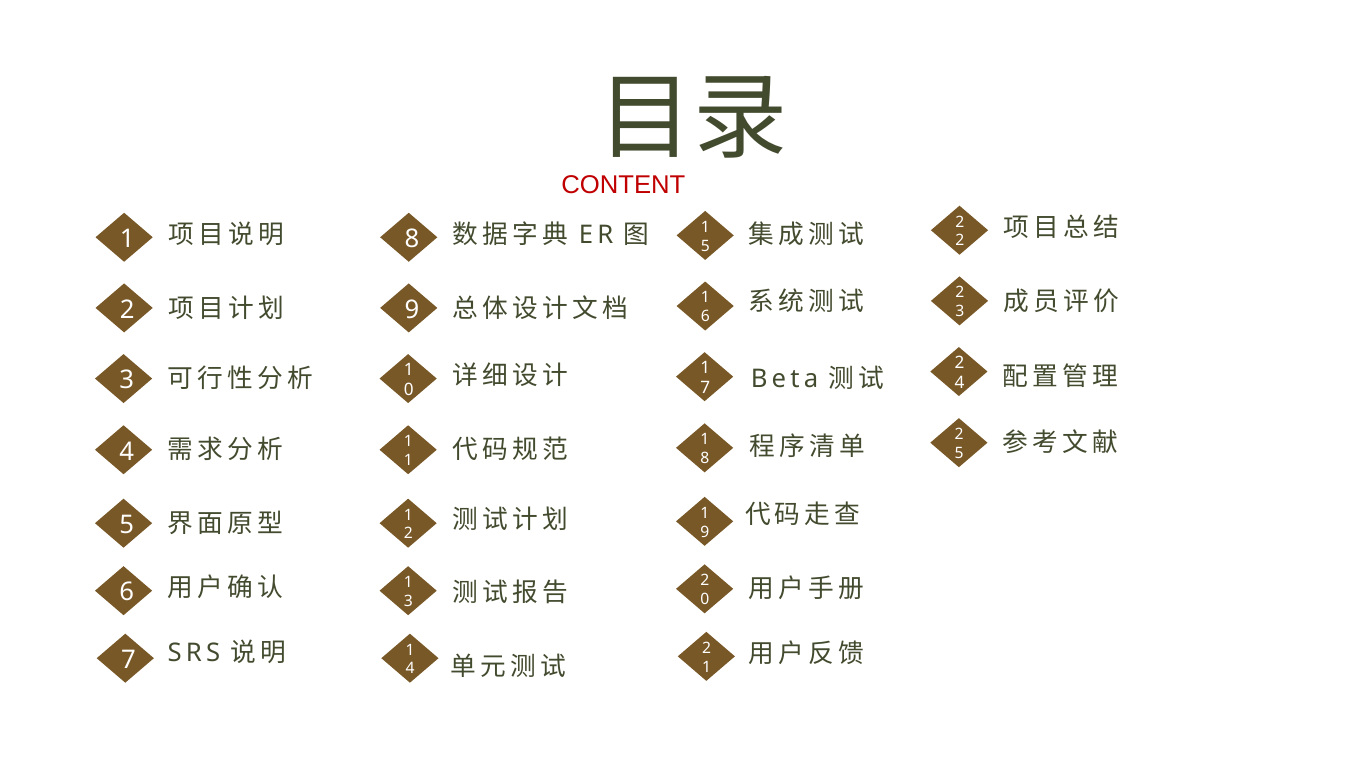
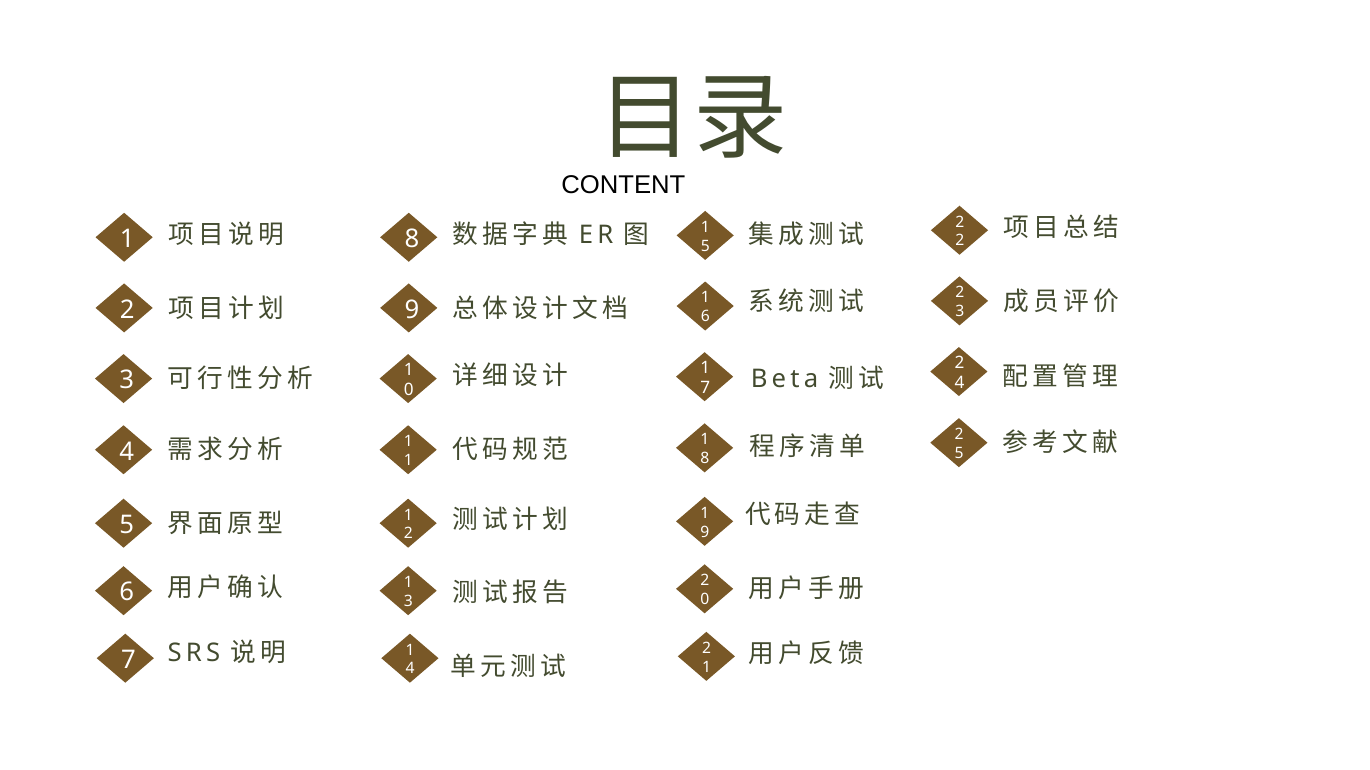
CONTENT colour: red -> black
